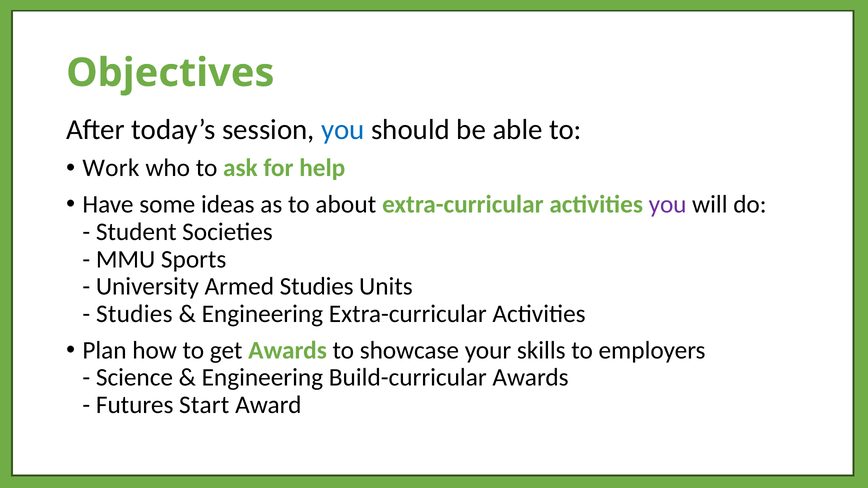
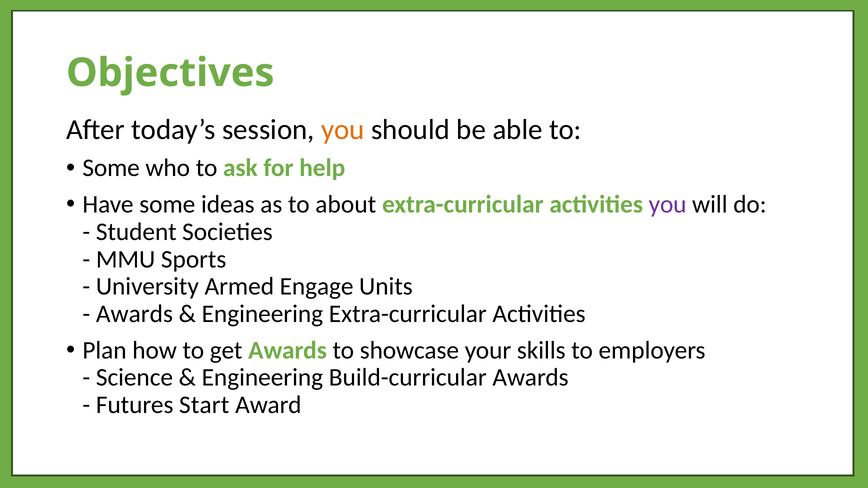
you at (343, 130) colour: blue -> orange
Work at (111, 168): Work -> Some
Armed Studies: Studies -> Engage
Studies at (134, 314): Studies -> Awards
